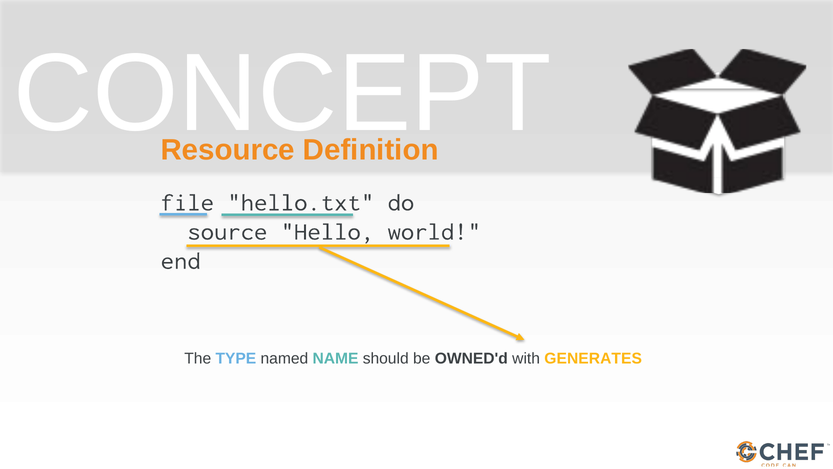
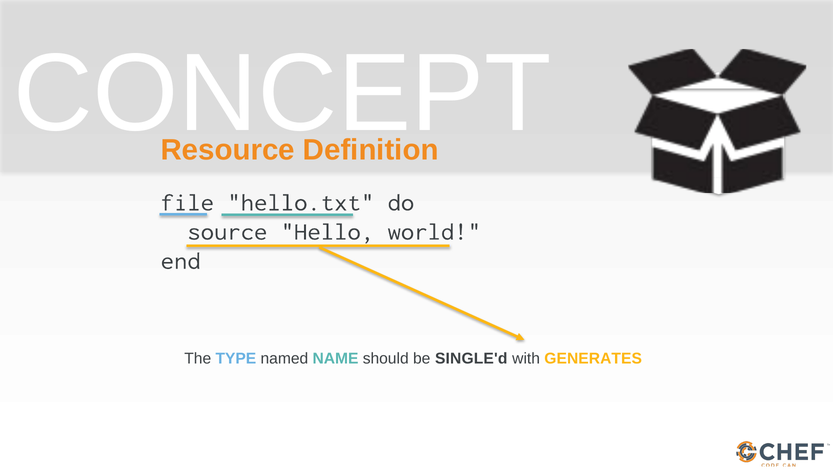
OWNED'd: OWNED'd -> SINGLE'd
